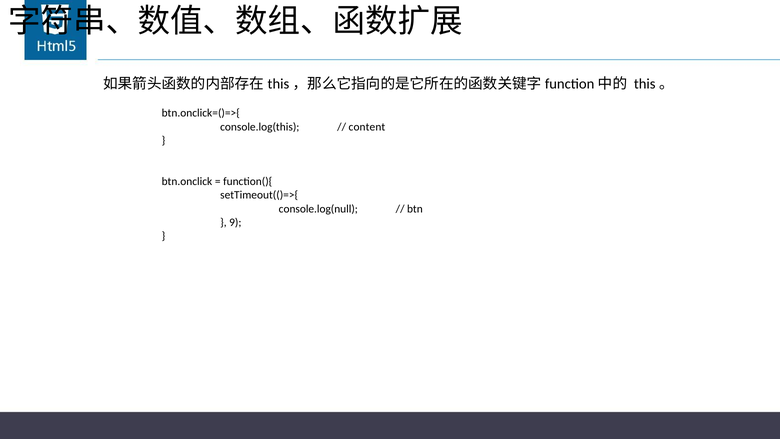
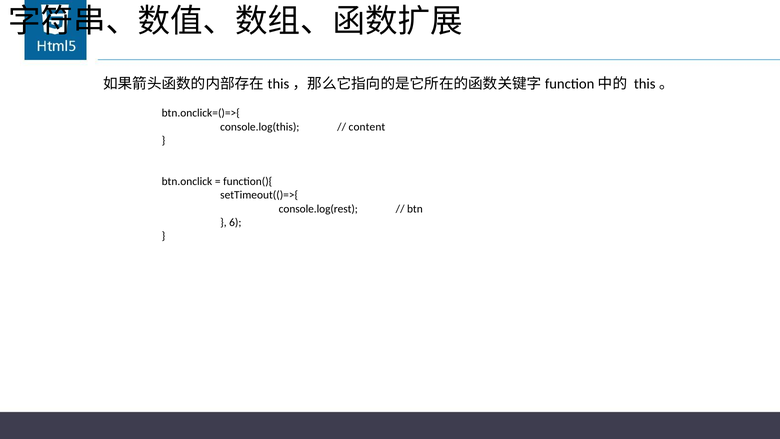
console.log(null: console.log(null -> console.log(rest
9: 9 -> 6
